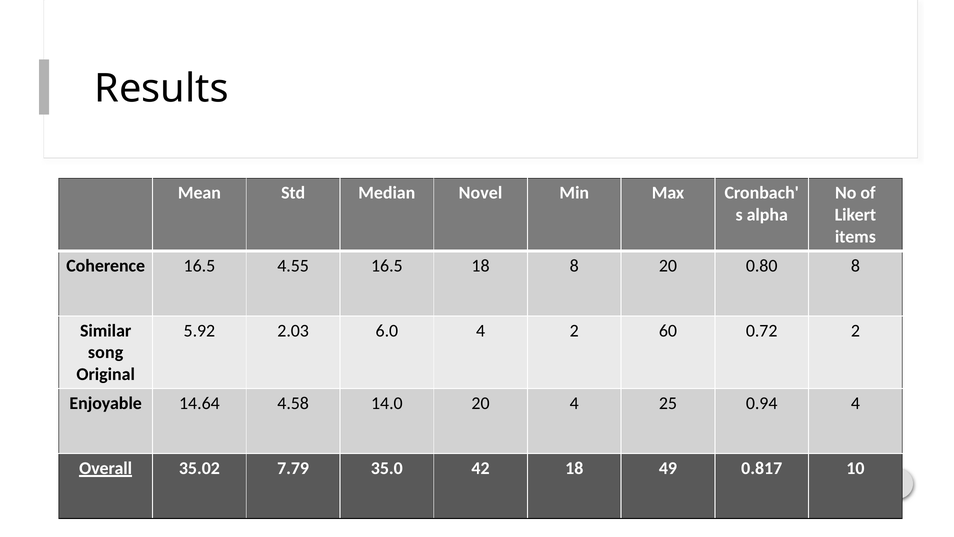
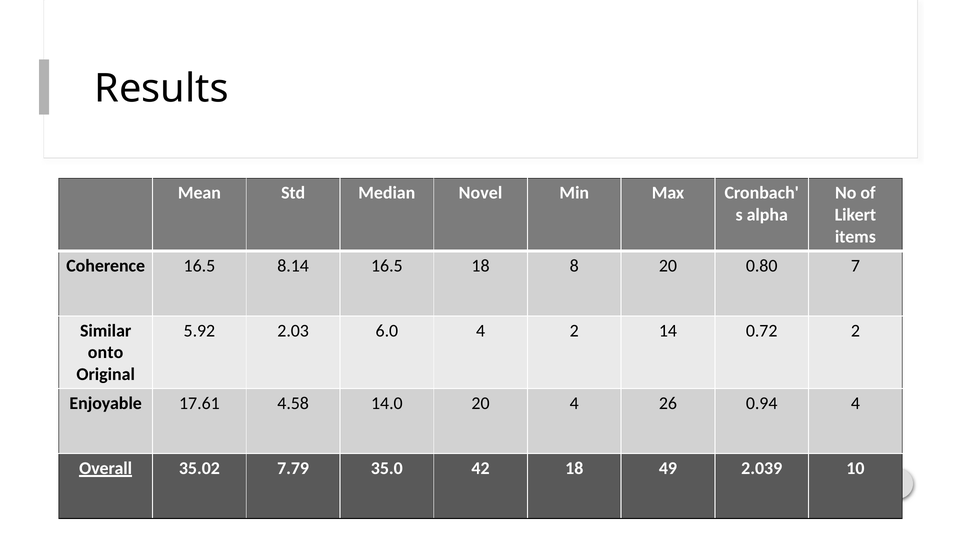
4.55: 4.55 -> 8.14
0.80 8: 8 -> 7
60: 60 -> 14
song: song -> onto
14.64: 14.64 -> 17.61
25: 25 -> 26
0.817: 0.817 -> 2.039
